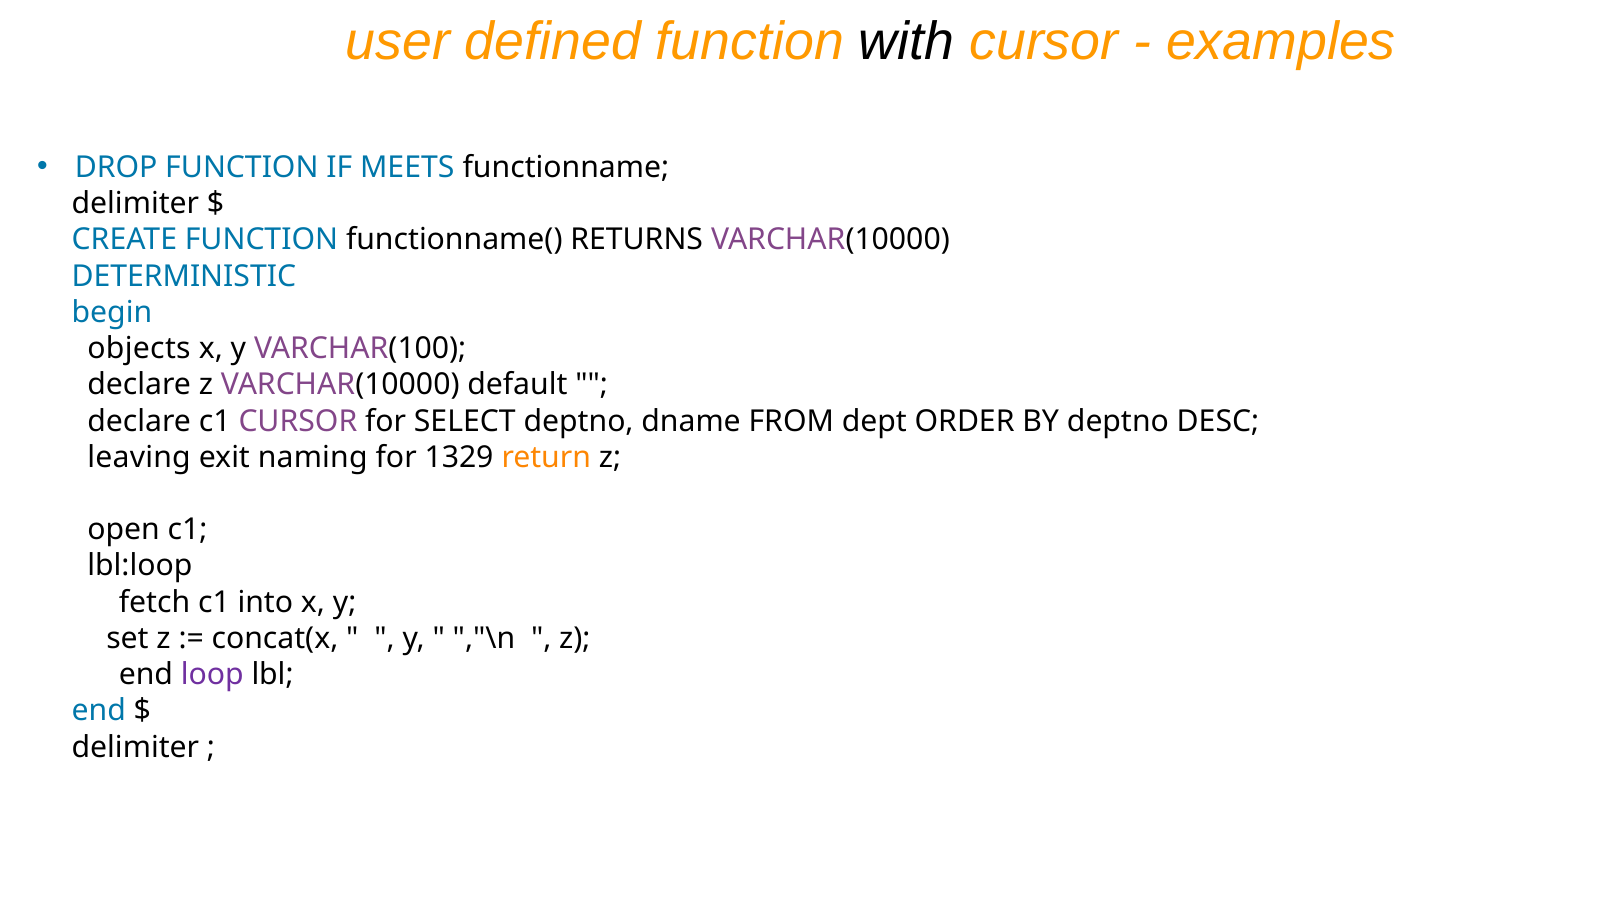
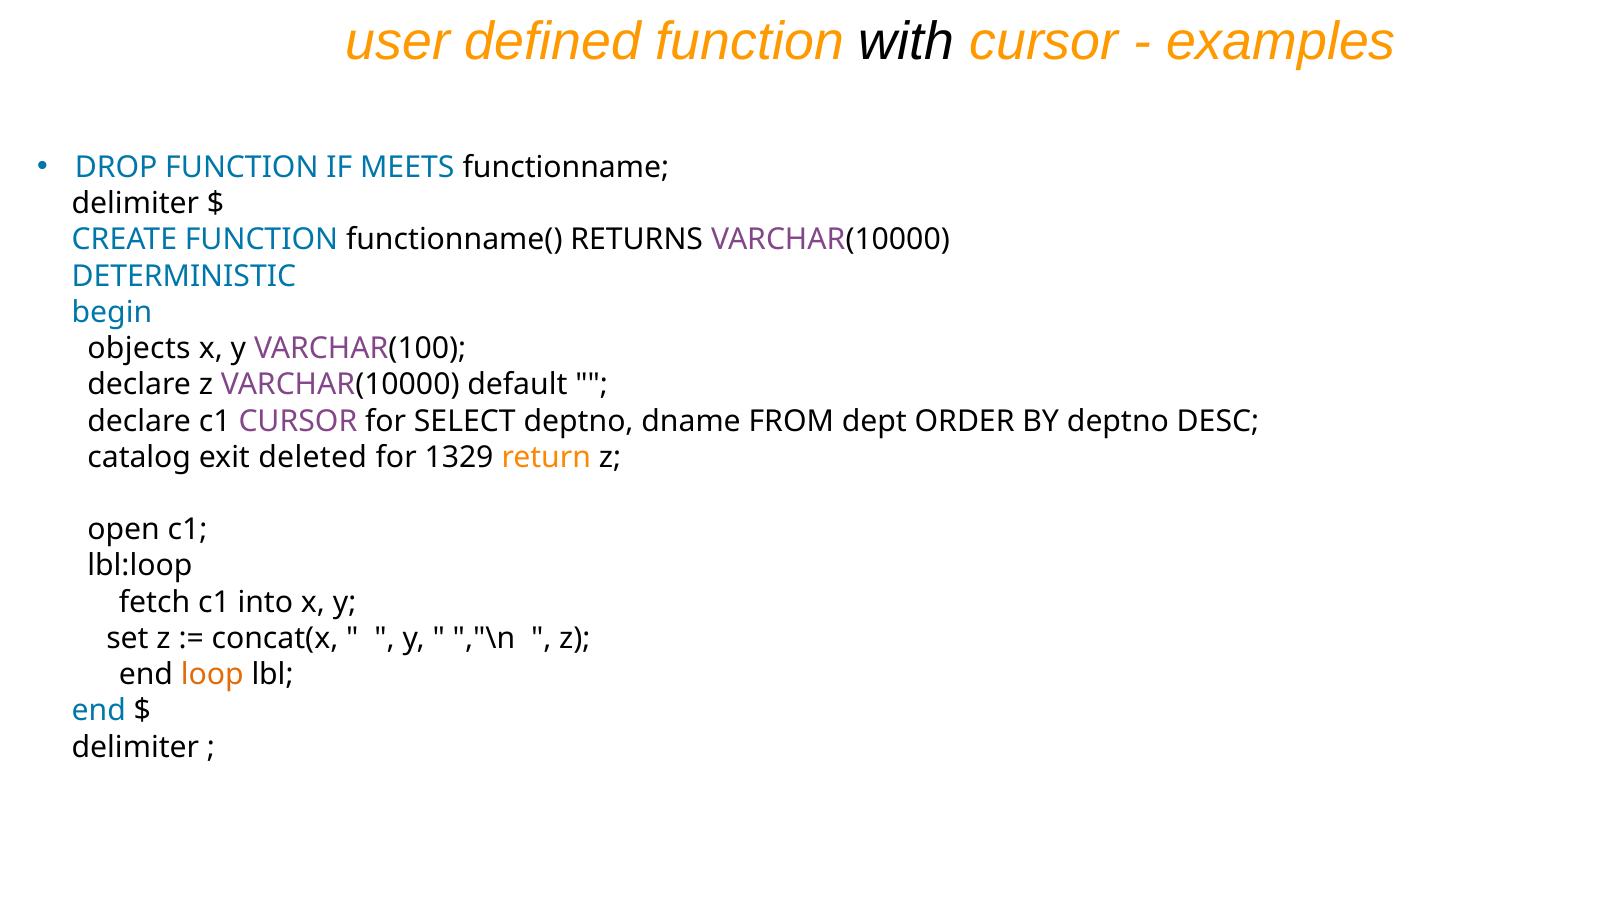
leaving: leaving -> catalog
naming: naming -> deleted
loop colour: purple -> orange
